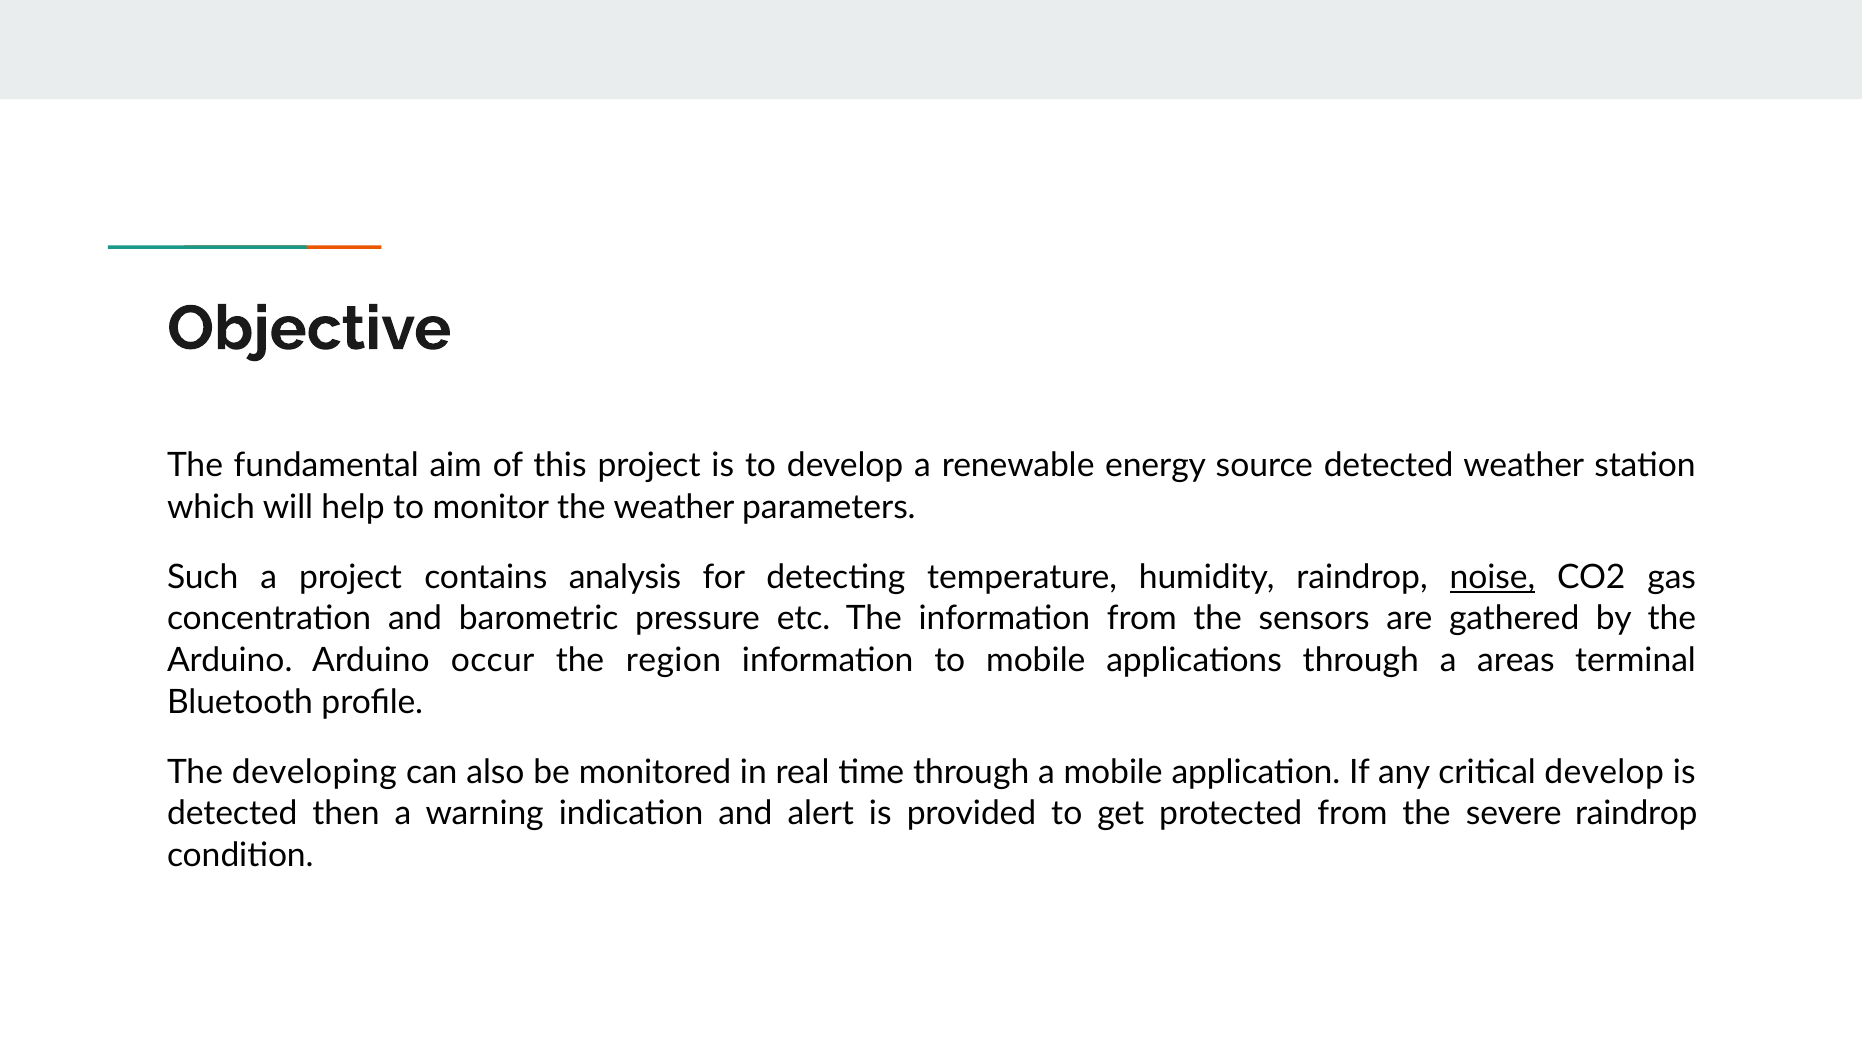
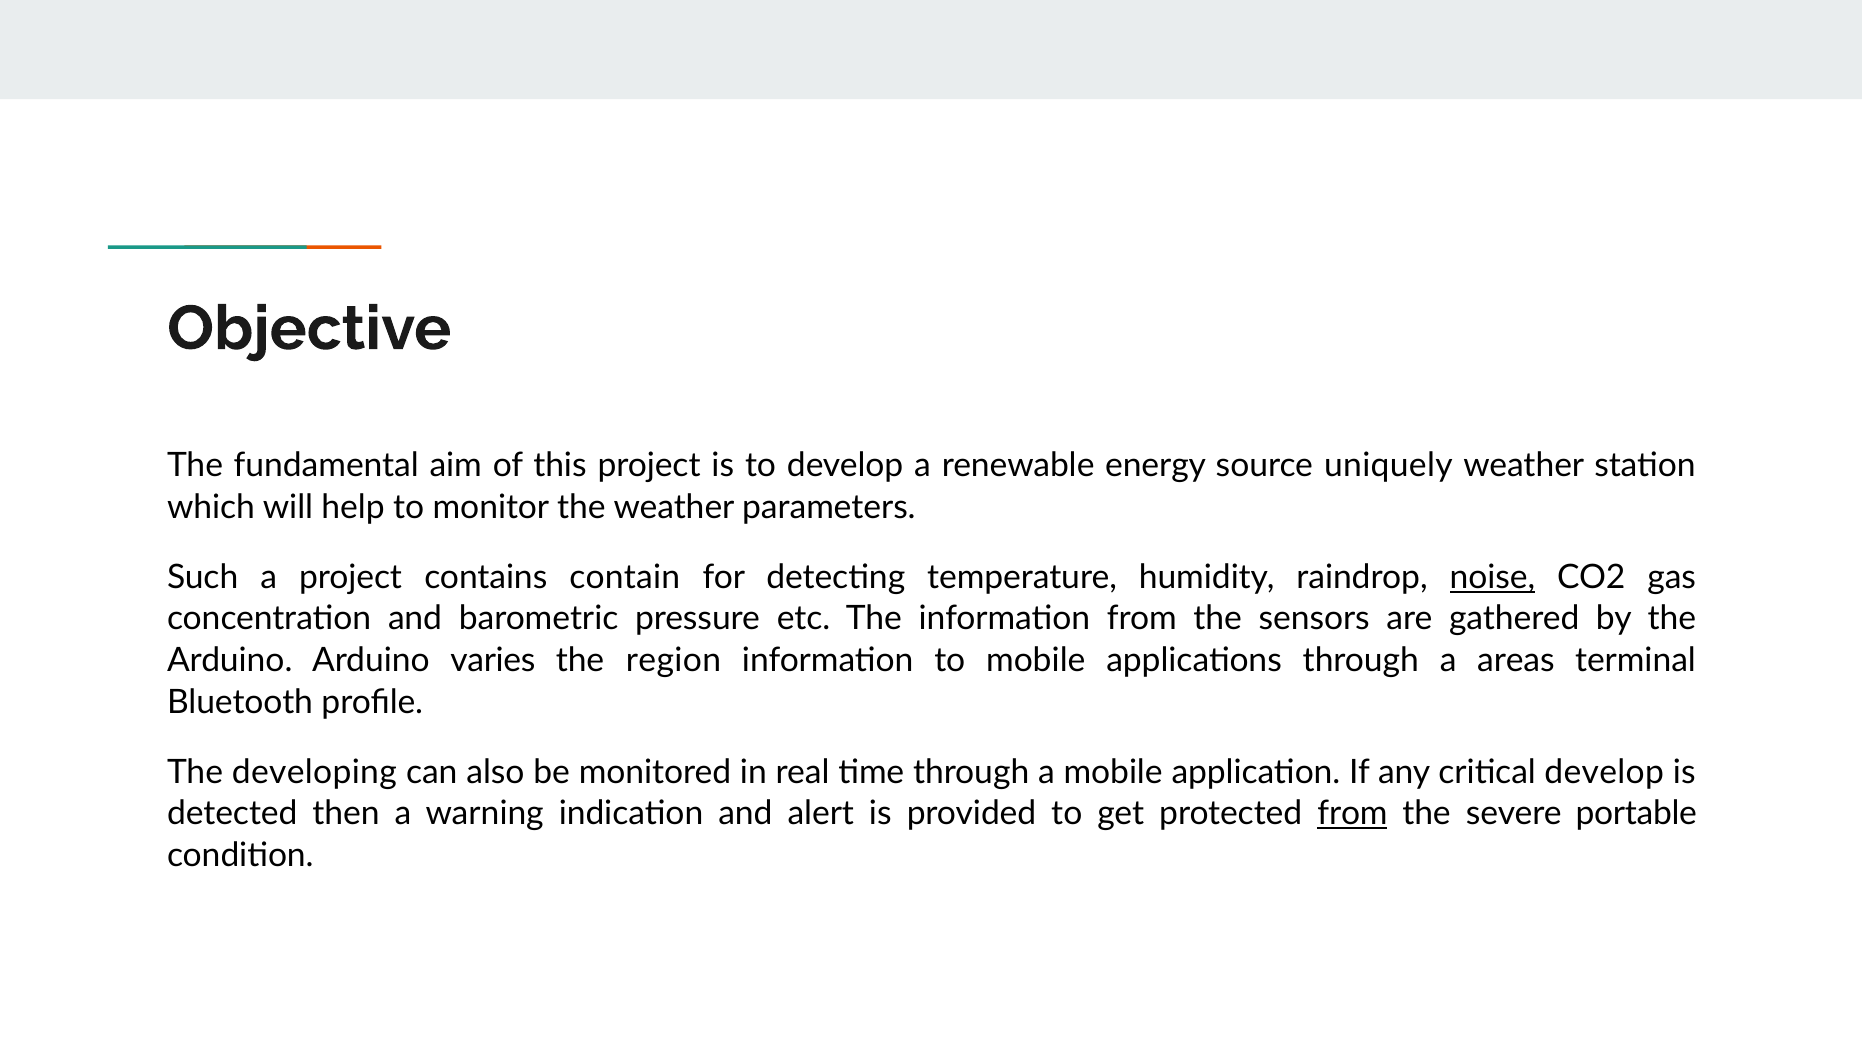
source detected: detected -> uniquely
analysis: analysis -> contain
occur: occur -> varies
from at (1353, 814) underline: none -> present
severe raindrop: raindrop -> portable
